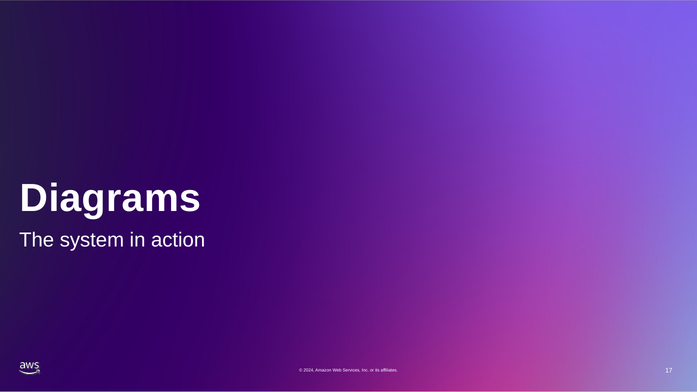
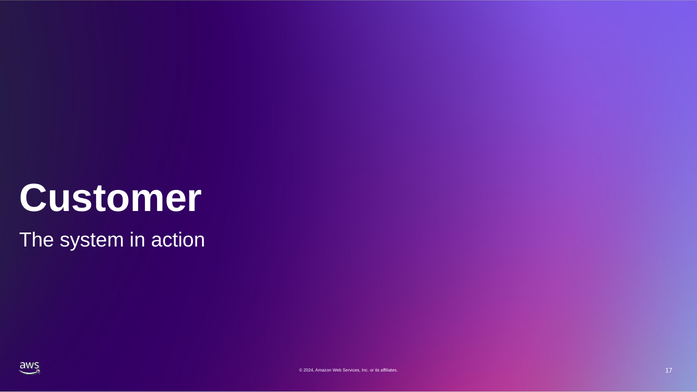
Diagrams: Diagrams -> Customer
